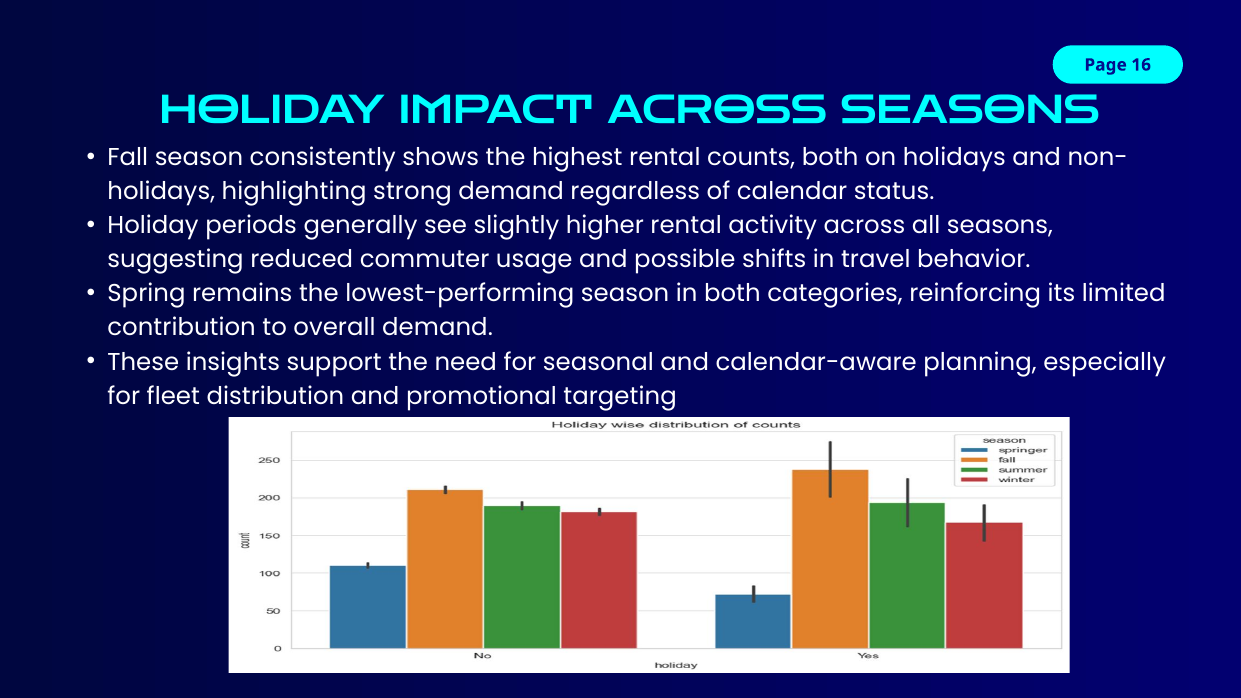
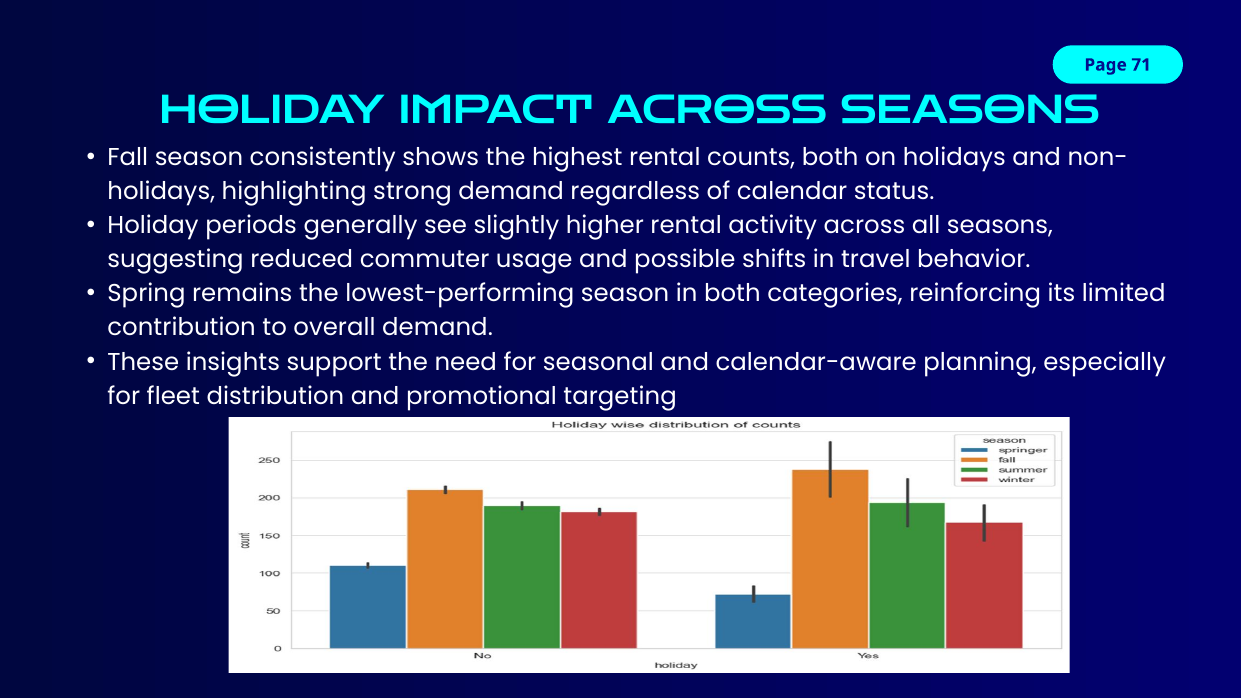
16: 16 -> 71
